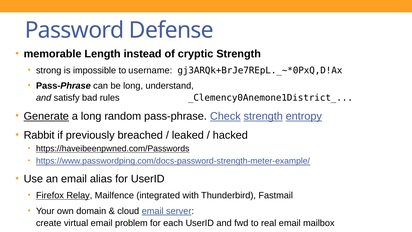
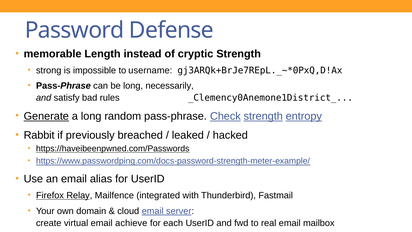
understand: understand -> necessarily
problem: problem -> achieve
